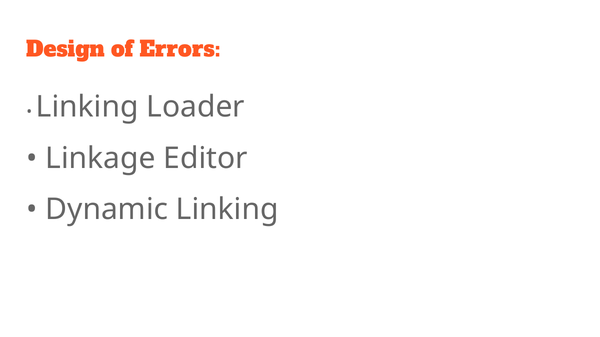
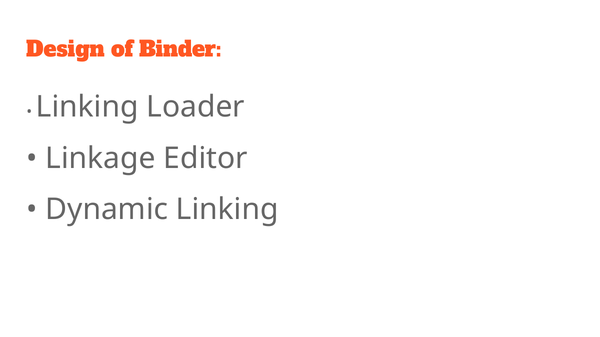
Errors: Errors -> Binder
